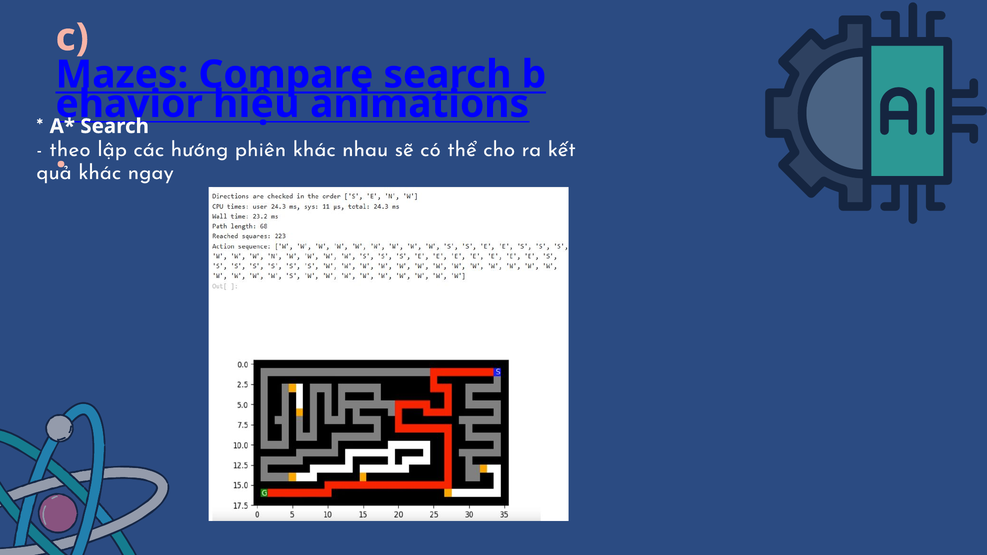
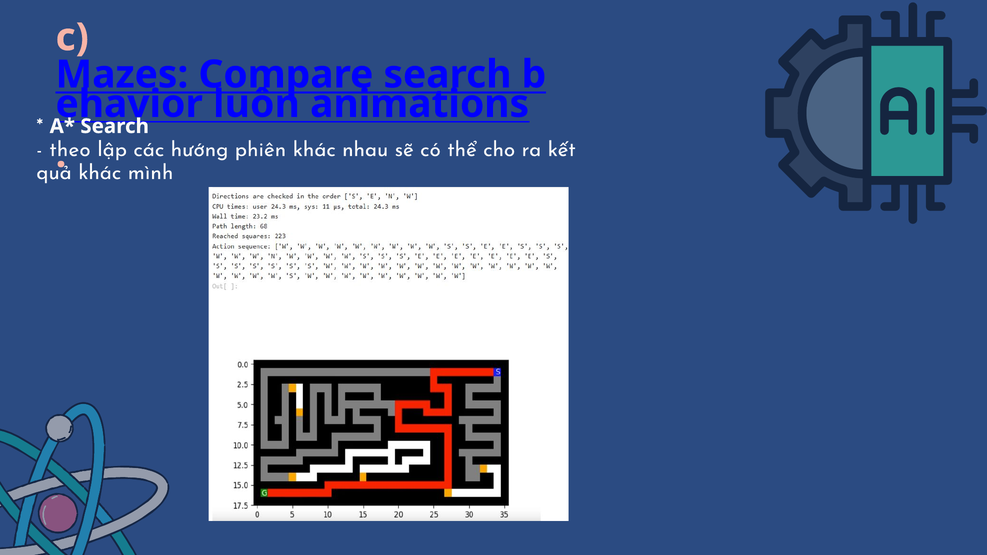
hiệu: hiệu -> luôn
ngay: ngay -> mình
